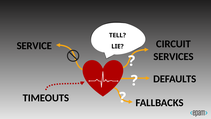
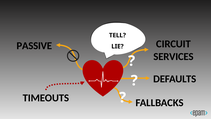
SERVICE: SERVICE -> PASSIVE
